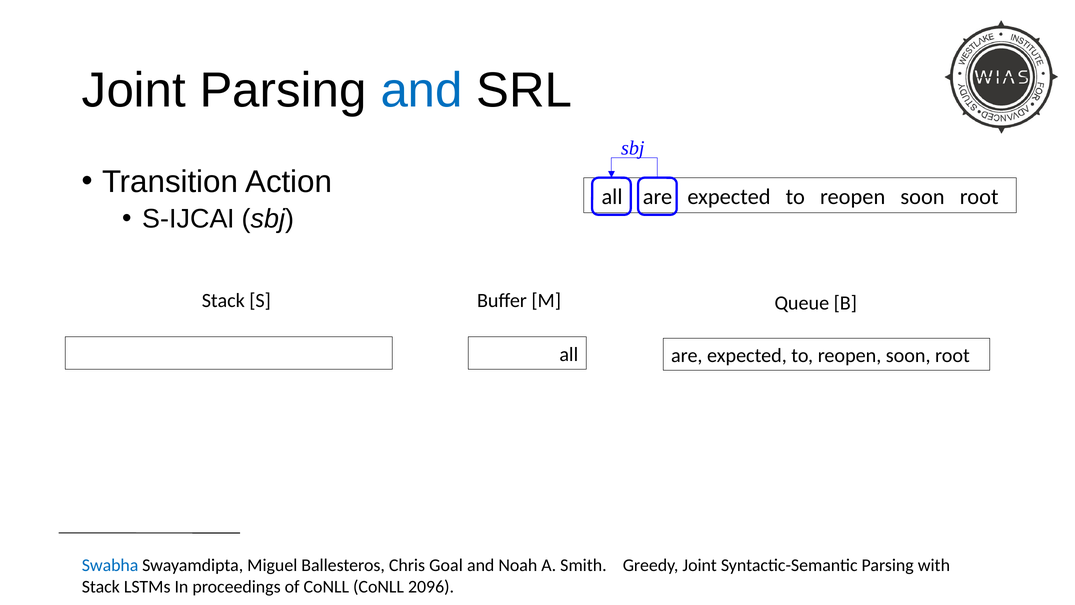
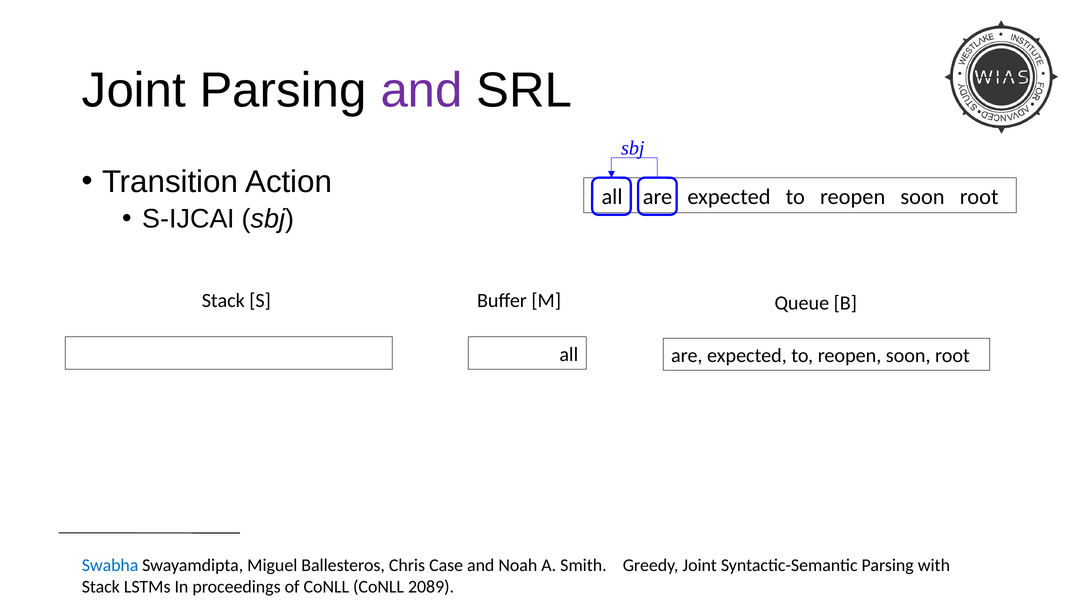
and at (422, 90) colour: blue -> purple
Goal: Goal -> Case
2096: 2096 -> 2089
